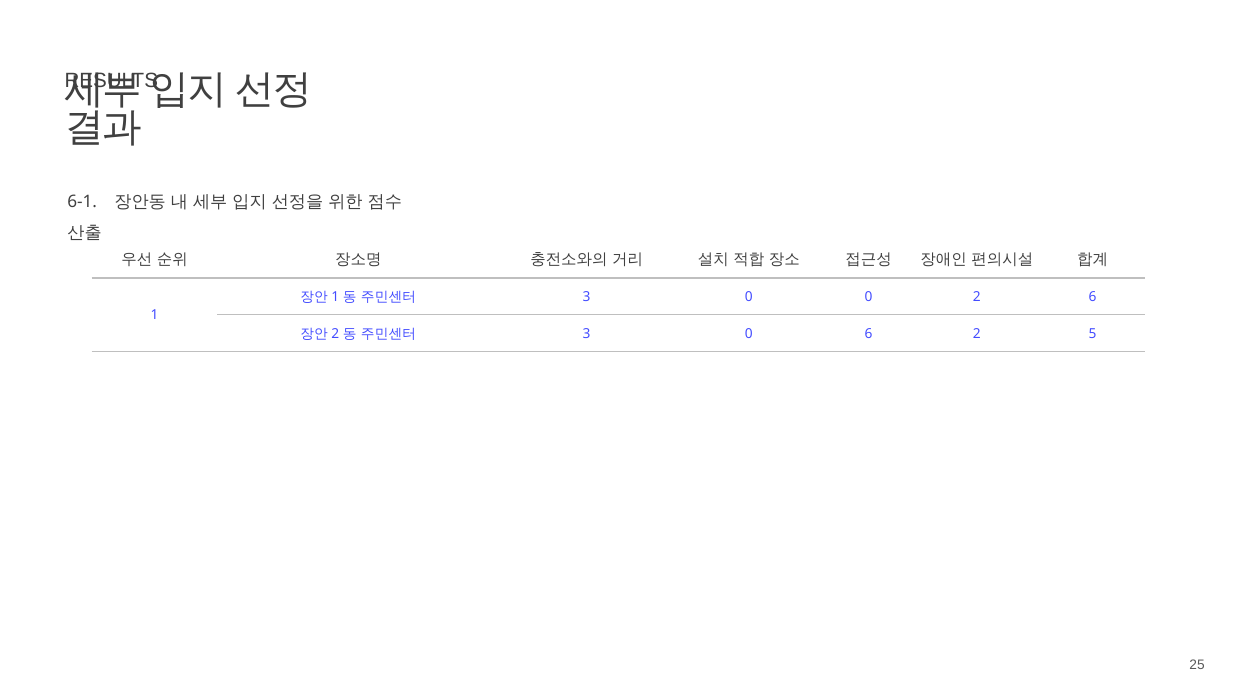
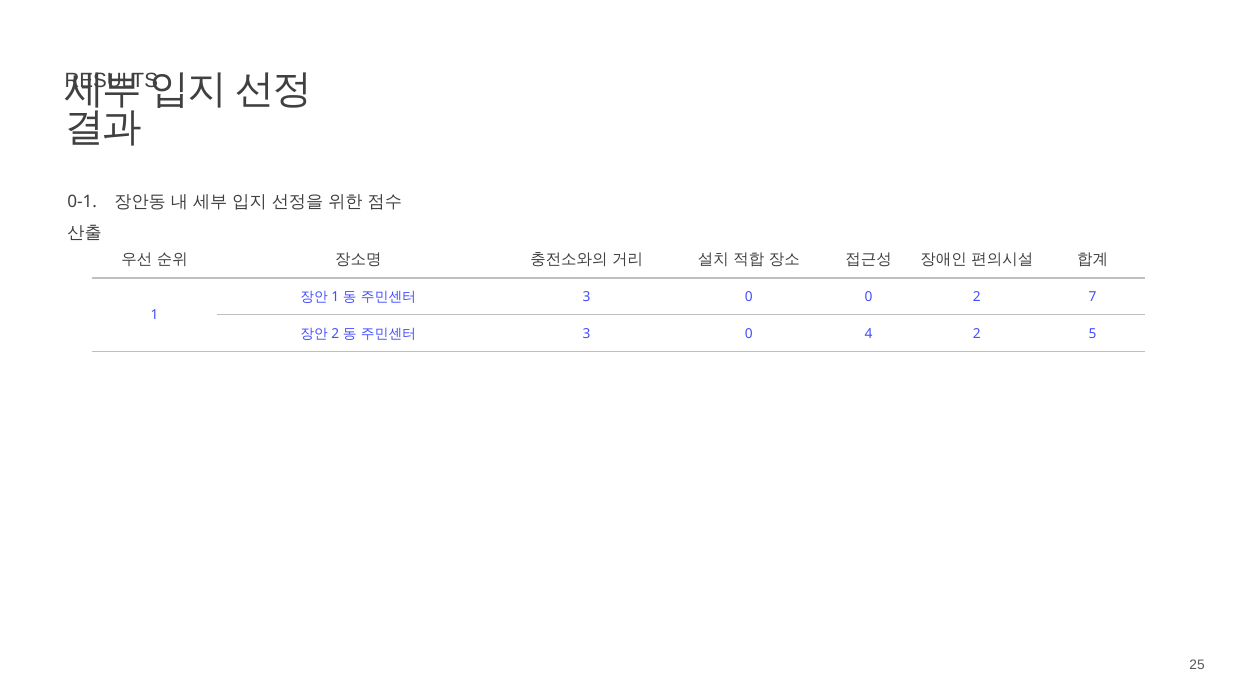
6-1: 6-1 -> 0-1
2 6: 6 -> 7
0 6: 6 -> 4
